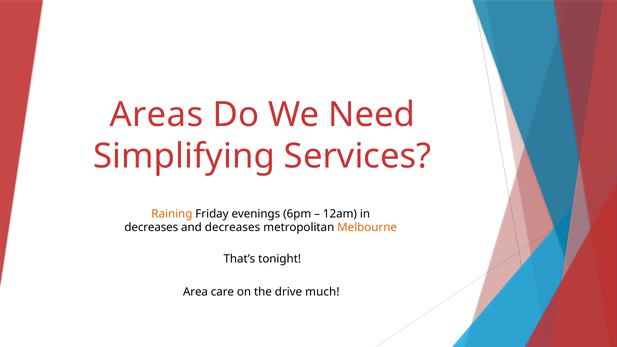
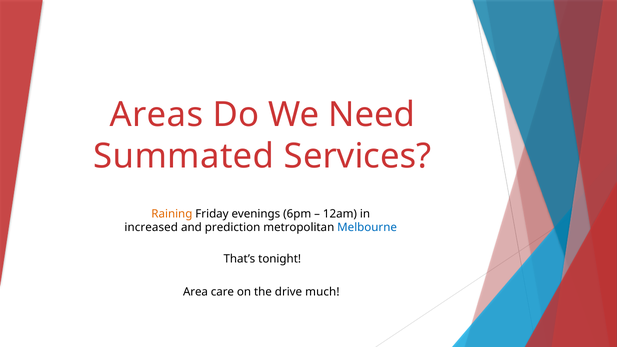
Simplifying: Simplifying -> Summated
decreases at (151, 228): decreases -> increased
and decreases: decreases -> prediction
Melbourne colour: orange -> blue
